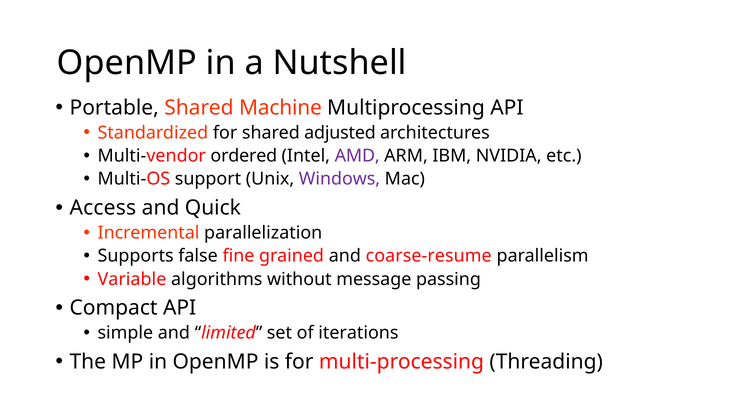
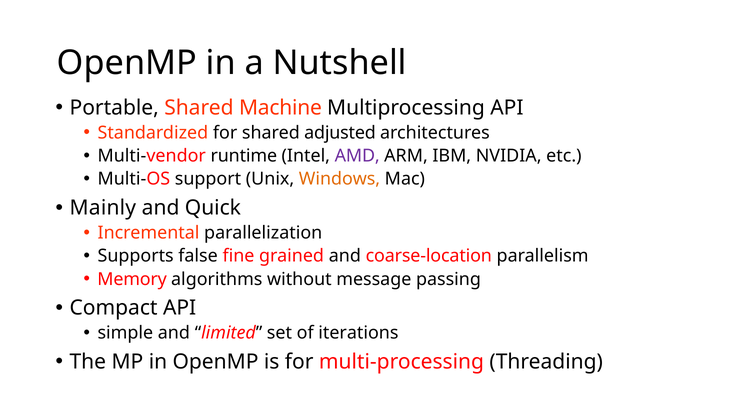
ordered: ordered -> runtime
Windows colour: purple -> orange
Access: Access -> Mainly
coarse-resume: coarse-resume -> coarse-location
Variable: Variable -> Memory
